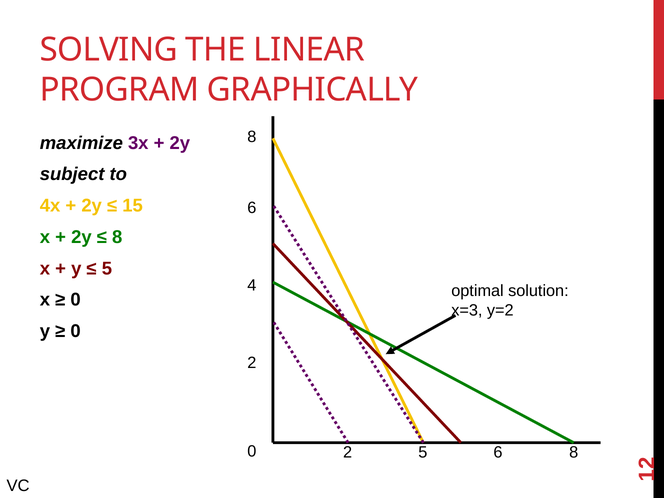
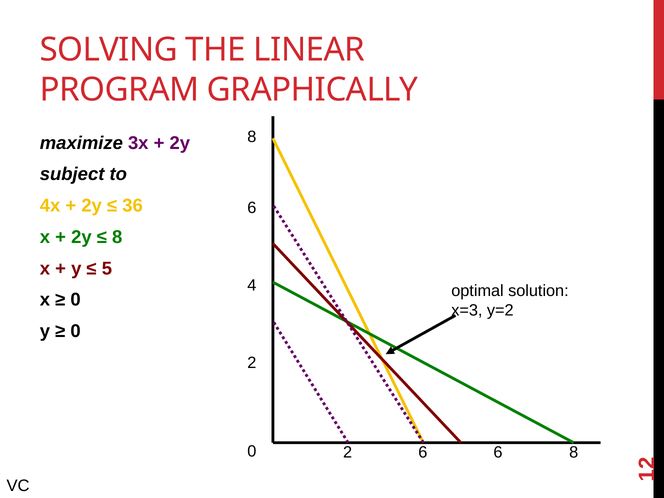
15: 15 -> 36
2 5: 5 -> 6
